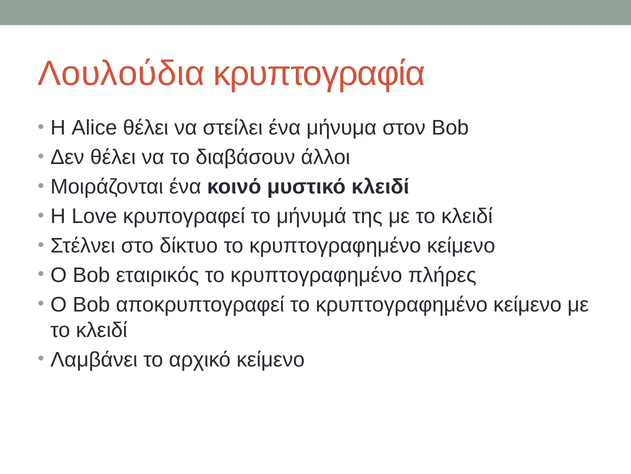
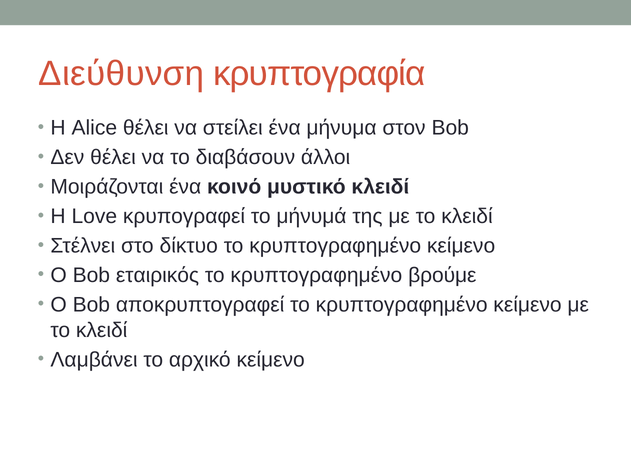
Λουλούδια: Λουλούδια -> Διεύθυνση
πλήρες: πλήρες -> βρούμε
